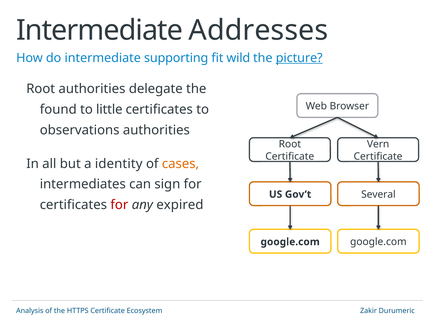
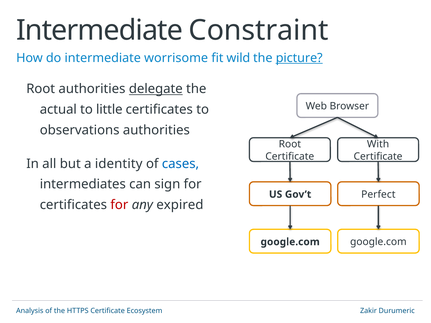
Addresses: Addresses -> Constraint
supporting: supporting -> worrisome
delegate underline: none -> present
found: found -> actual
Vern: Vern -> With
cases colour: orange -> blue
Several: Several -> Perfect
